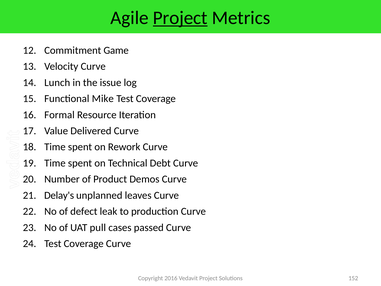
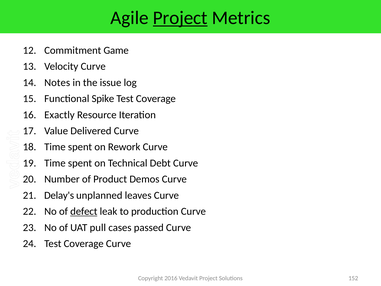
Lunch: Lunch -> Notes
Mike: Mike -> Spike
Formal: Formal -> Exactly
defect underline: none -> present
